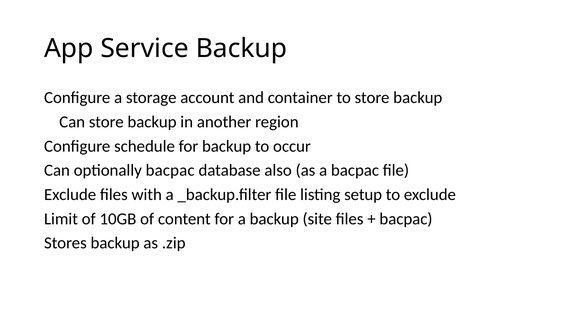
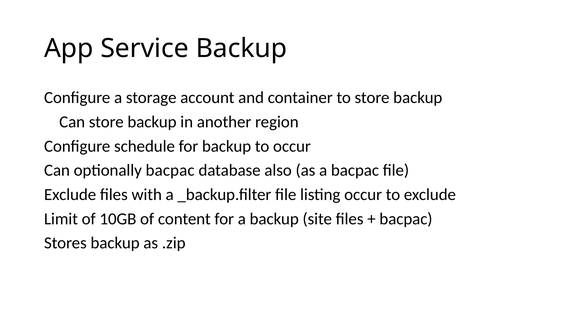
listing setup: setup -> occur
